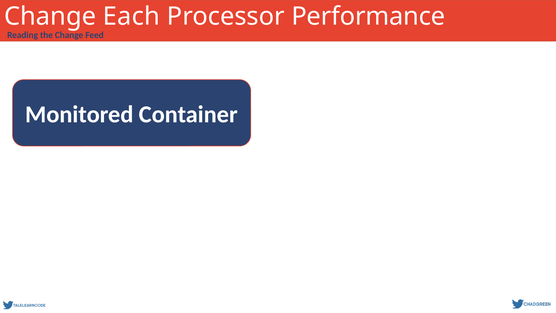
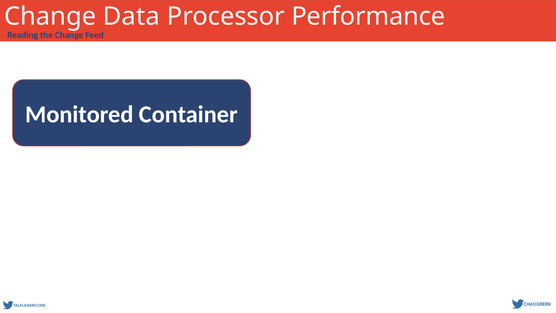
Each: Each -> Data
